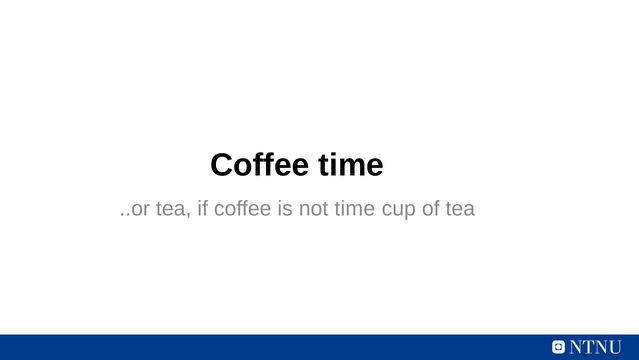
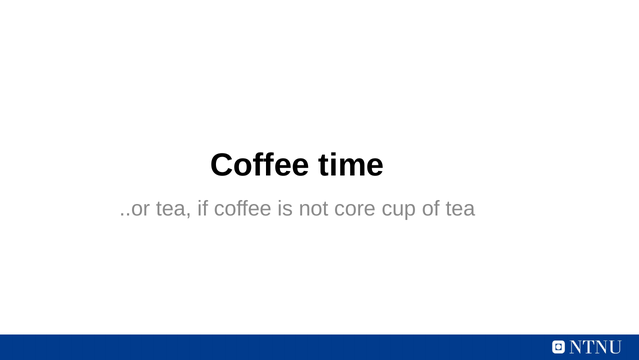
not time: time -> core
